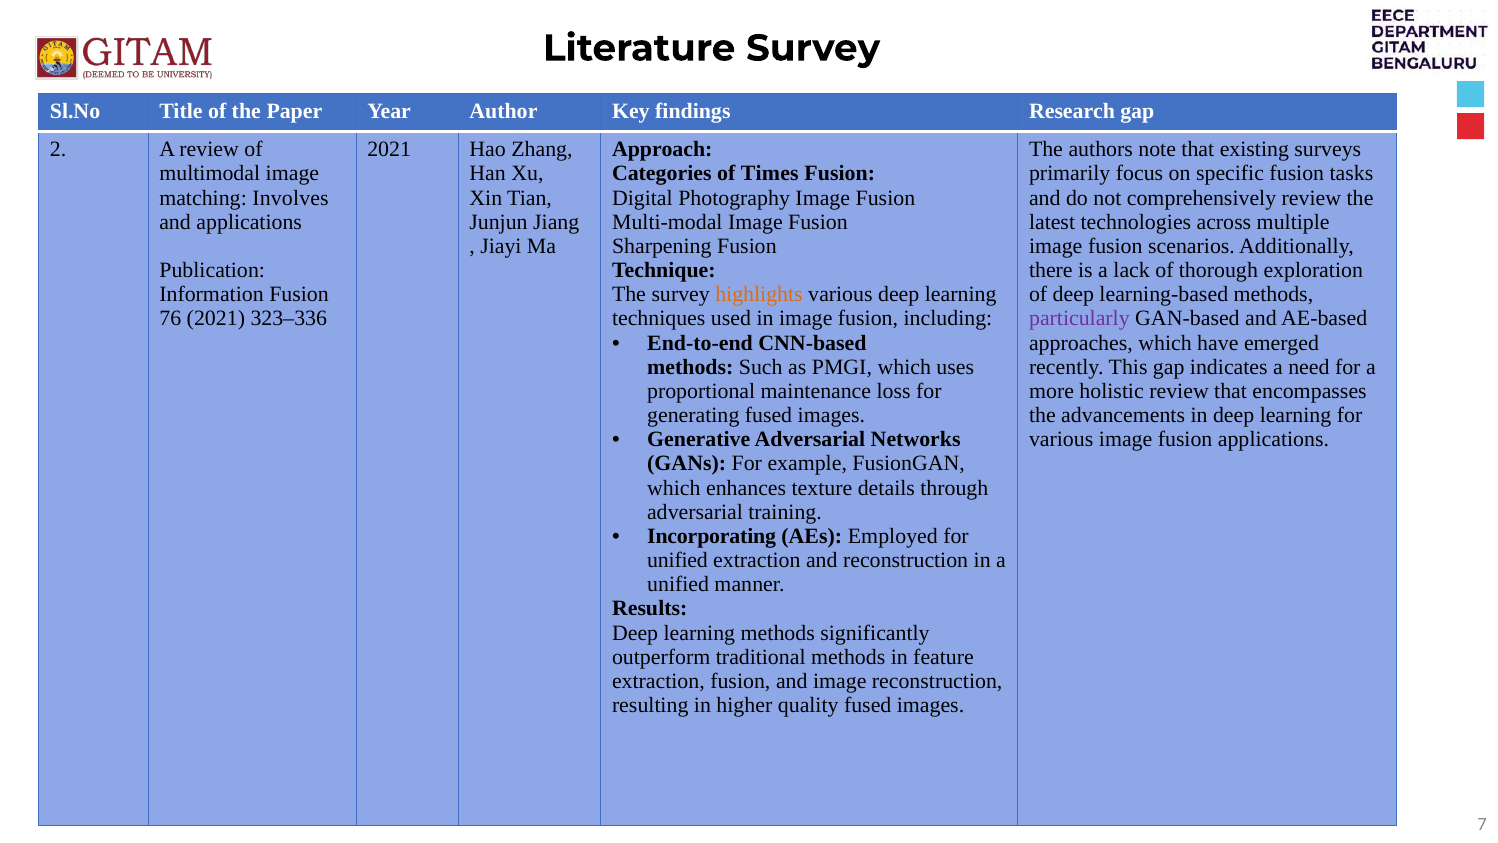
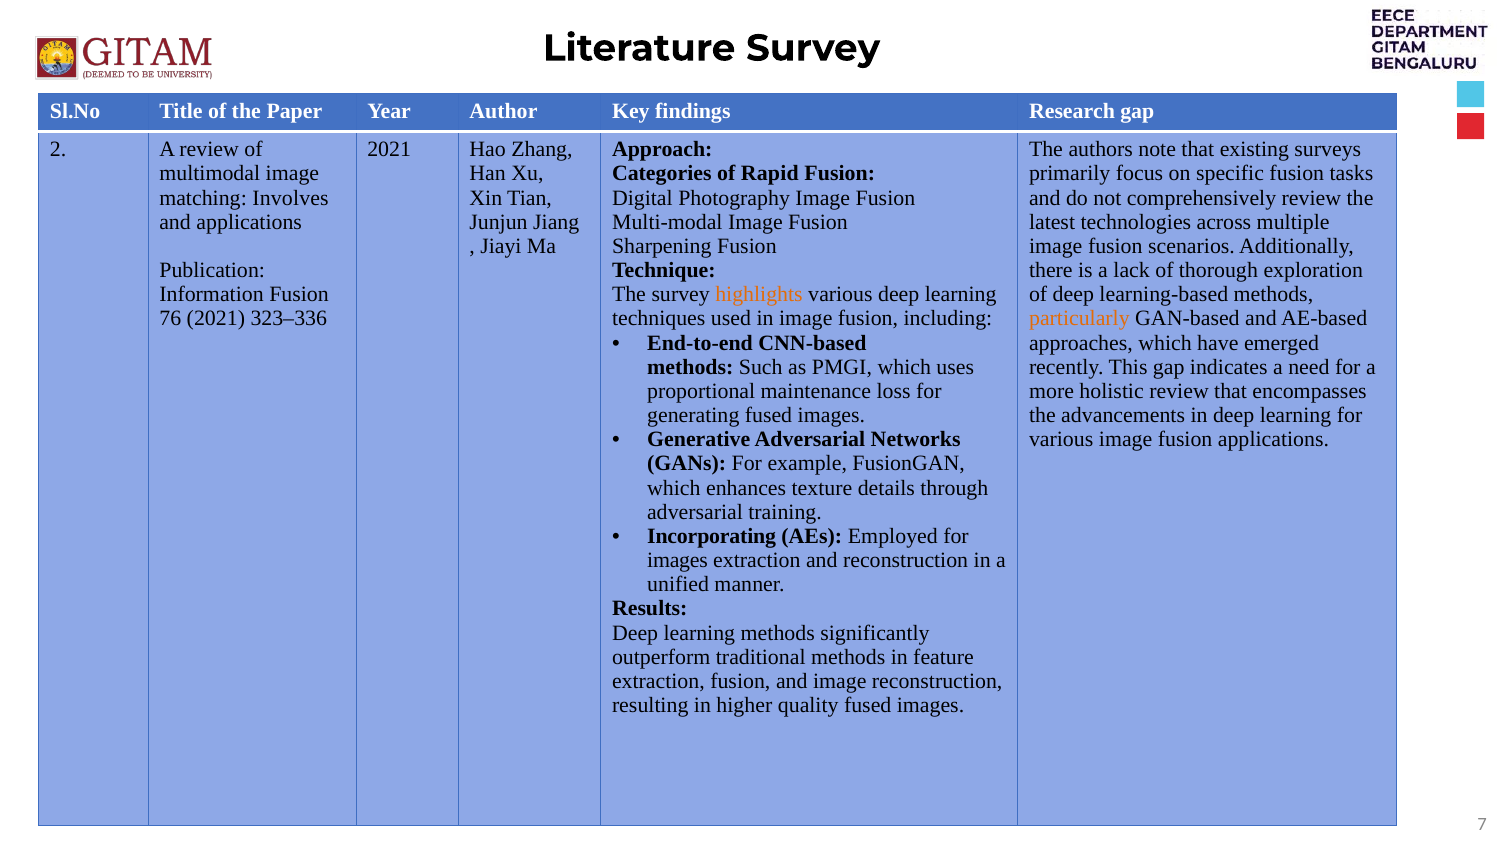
Times: Times -> Rapid
particularly colour: purple -> orange
unified at (678, 560): unified -> images
